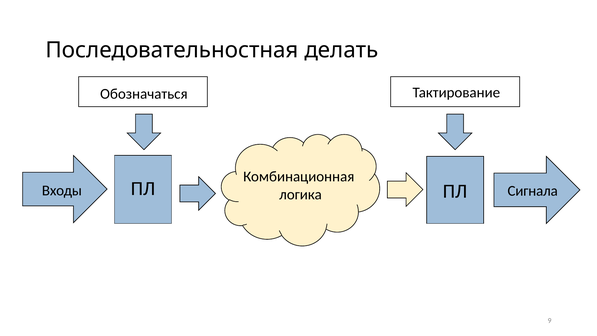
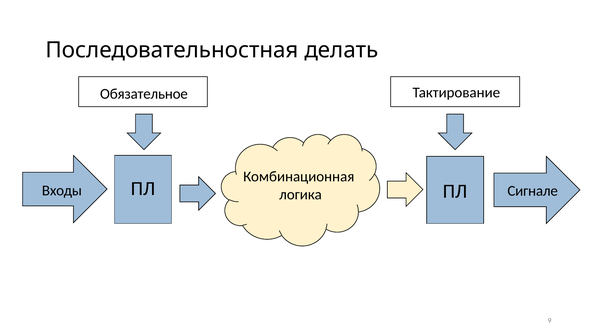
Обозначаться: Обозначаться -> Обязательное
Сигнала: Сигнала -> Сигнале
